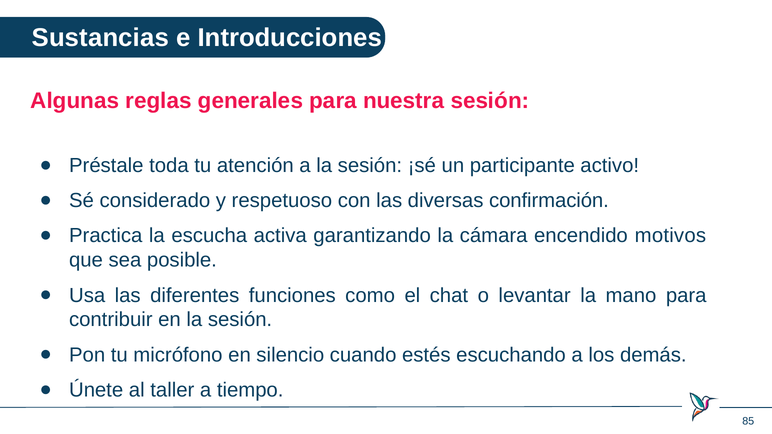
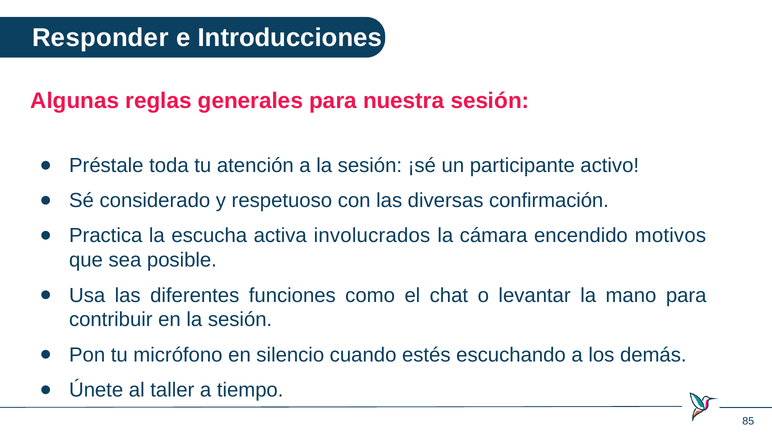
Sustancias: Sustancias -> Responder
garantizando: garantizando -> involucrados
